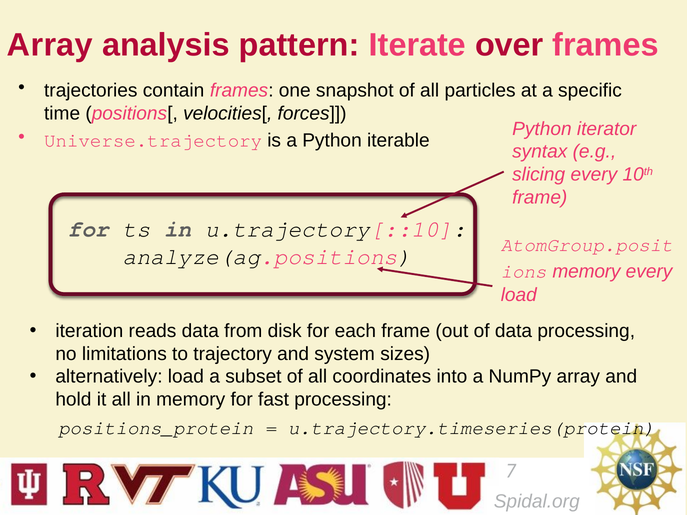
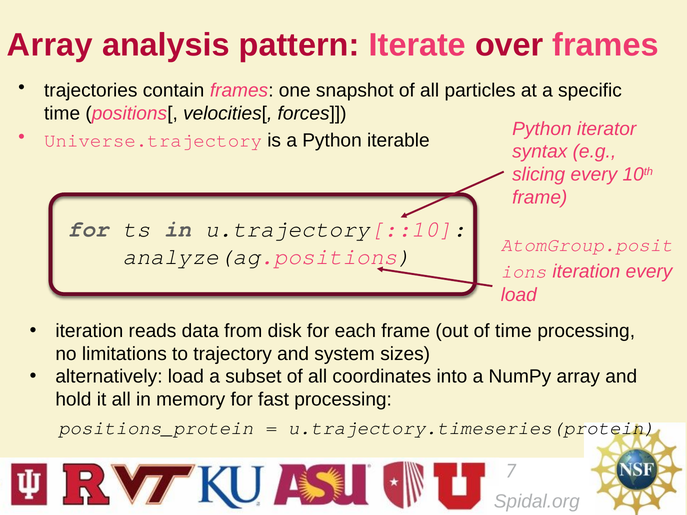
memory at (587, 272): memory -> iteration
of data: data -> time
